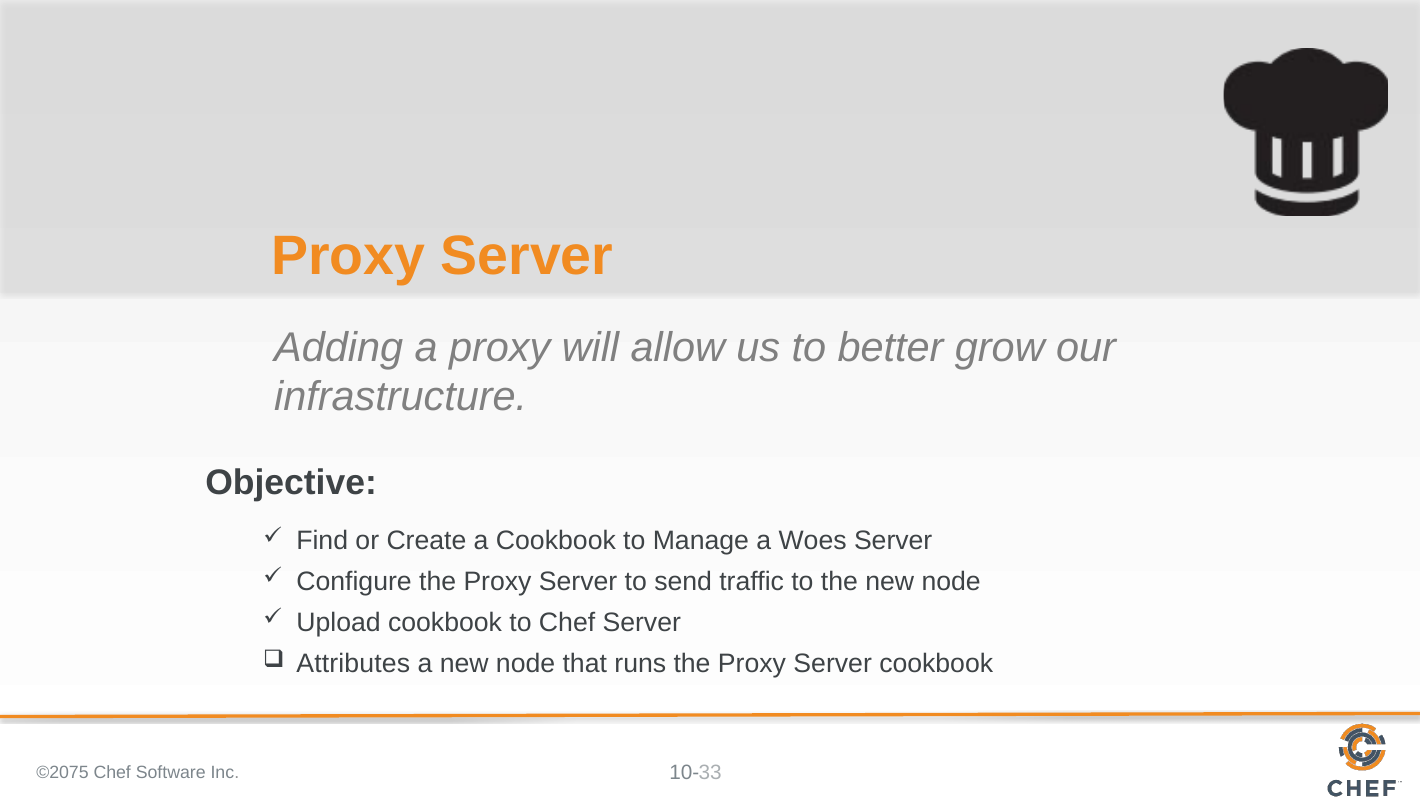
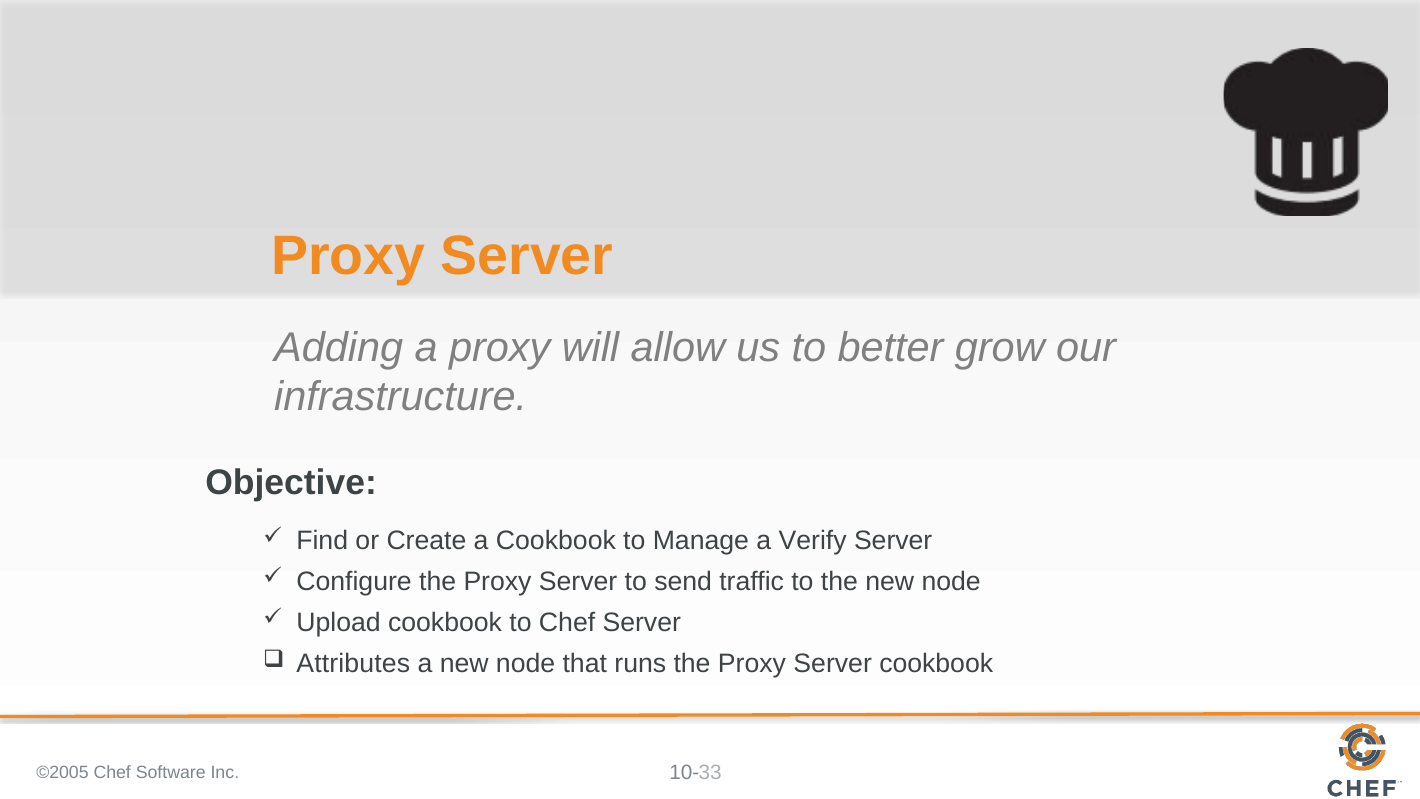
Woes: Woes -> Verify
©2075: ©2075 -> ©2005
